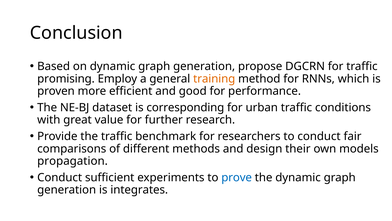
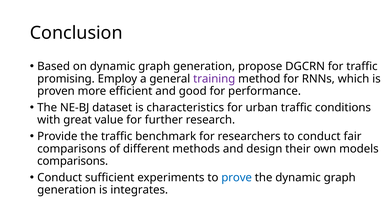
training colour: orange -> purple
corresponding: corresponding -> characteristics
propagation at (73, 161): propagation -> comparisons
